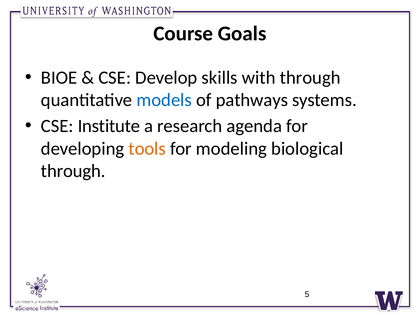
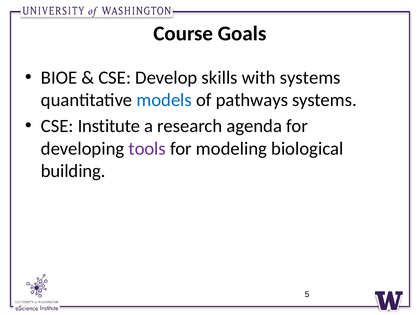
with through: through -> systems
tools colour: orange -> purple
through at (73, 171): through -> building
